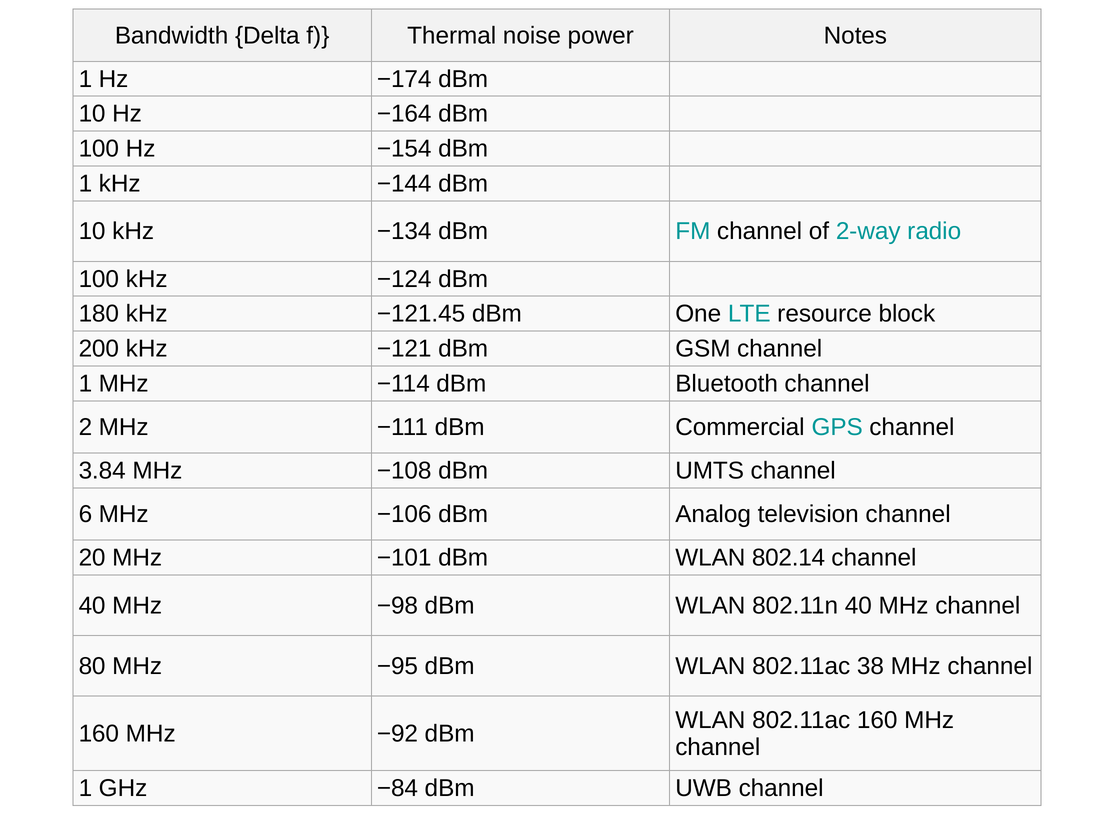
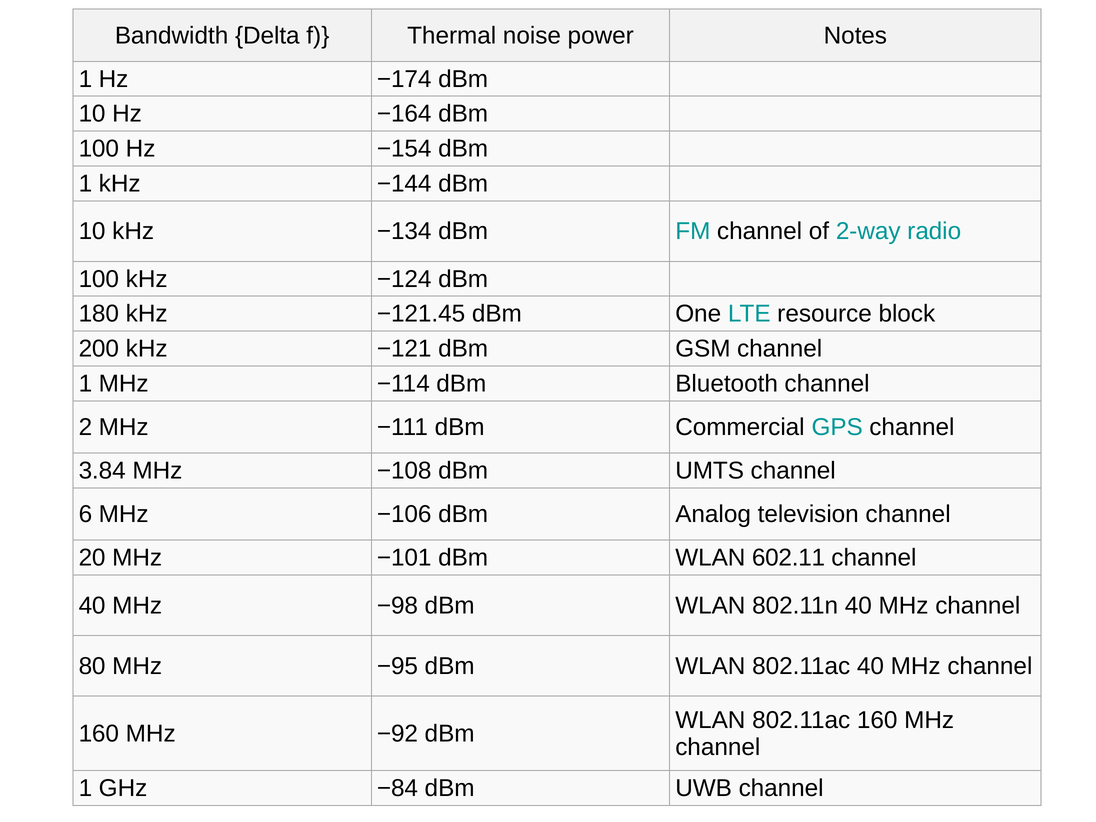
802.14: 802.14 -> 602.11
802.11ac 38: 38 -> 40
